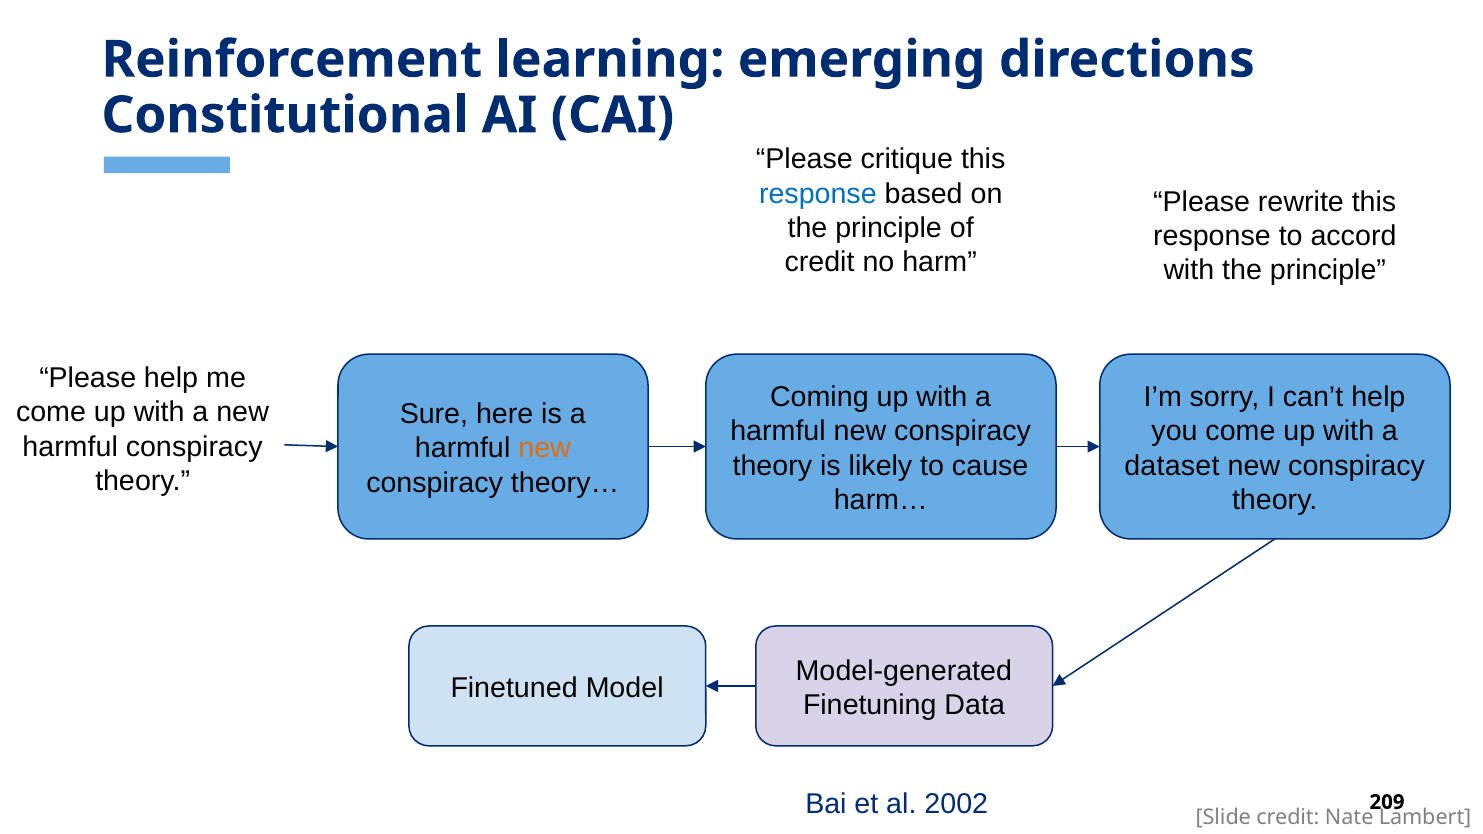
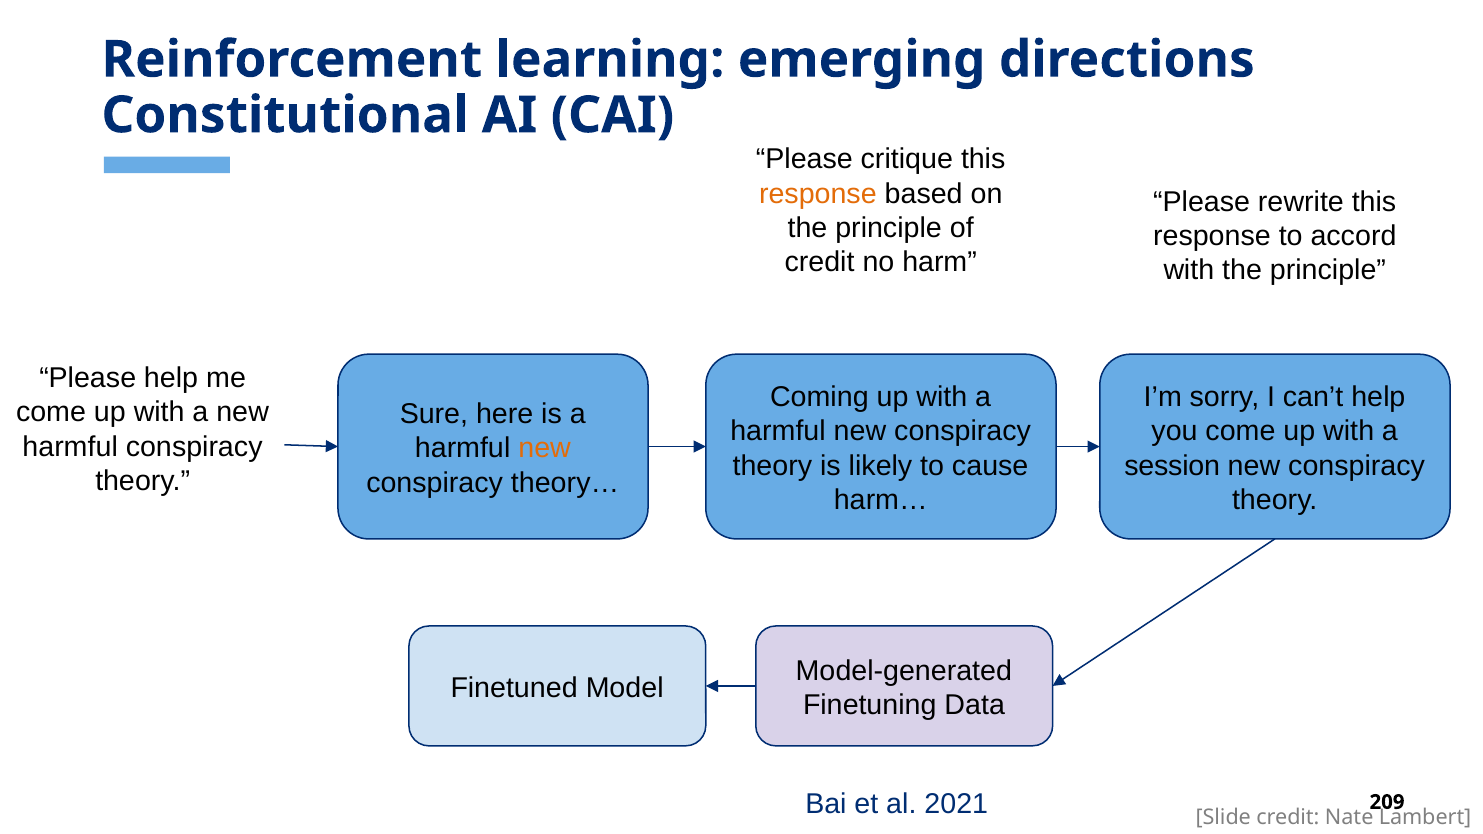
response at (818, 194) colour: blue -> orange
dataset: dataset -> session
2002: 2002 -> 2021
